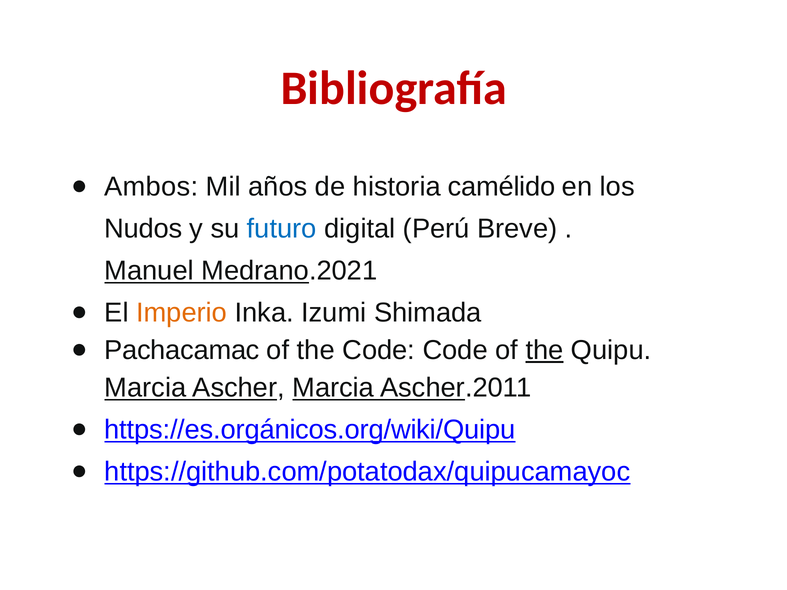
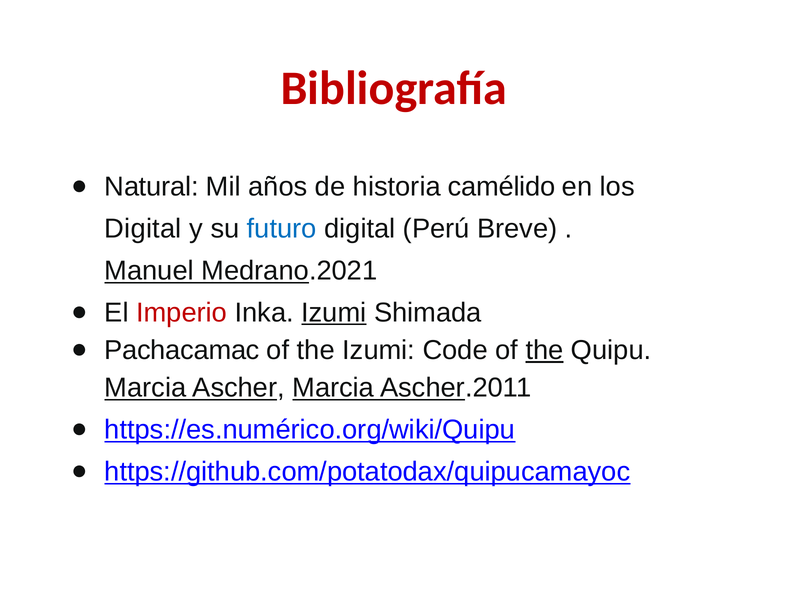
Ambos: Ambos -> Natural
Nudos at (143, 229): Nudos -> Digital
Imperio colour: orange -> red
Izumi at (334, 313) underline: none -> present
the Code: Code -> Izumi
https://es.orgánicos.org/wiki/Quipu: https://es.orgánicos.org/wiki/Quipu -> https://es.numérico.org/wiki/Quipu
